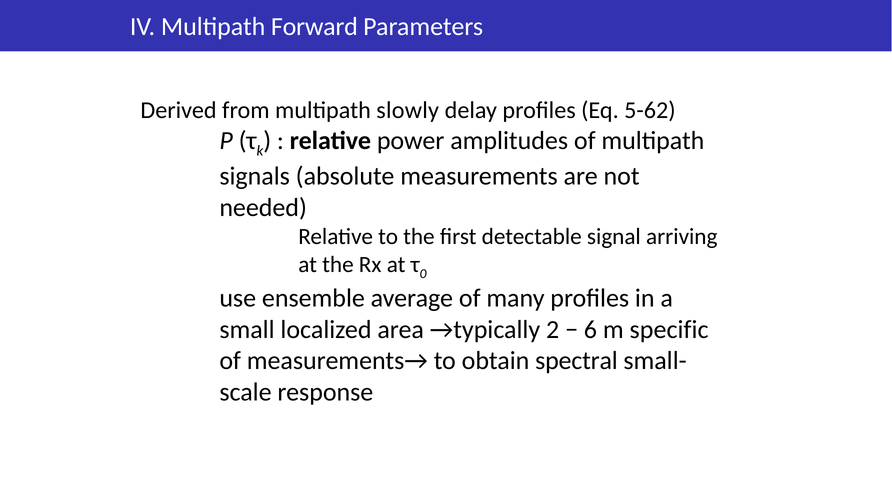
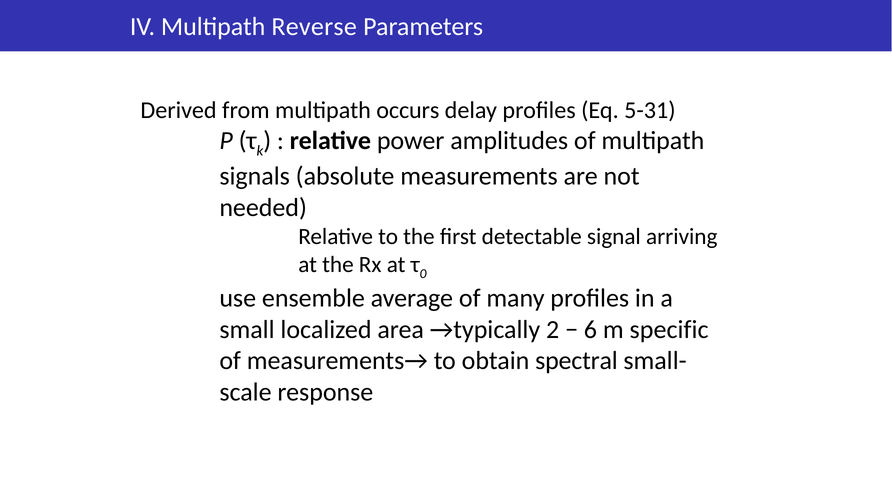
Forward: Forward -> Reverse
slowly: slowly -> occurs
5-62: 5-62 -> 5-31
